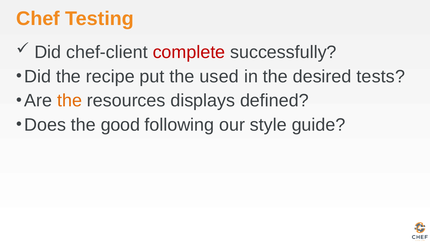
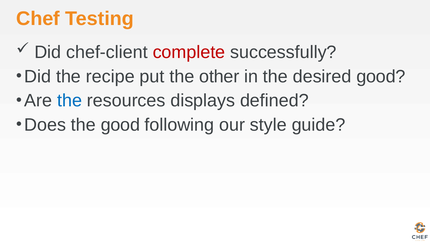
used: used -> other
desired tests: tests -> good
the at (70, 101) colour: orange -> blue
